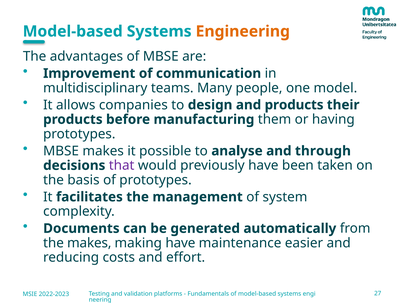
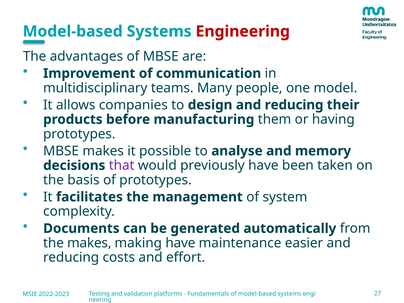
Engineering colour: orange -> red
design and products: products -> reducing
through: through -> memory
